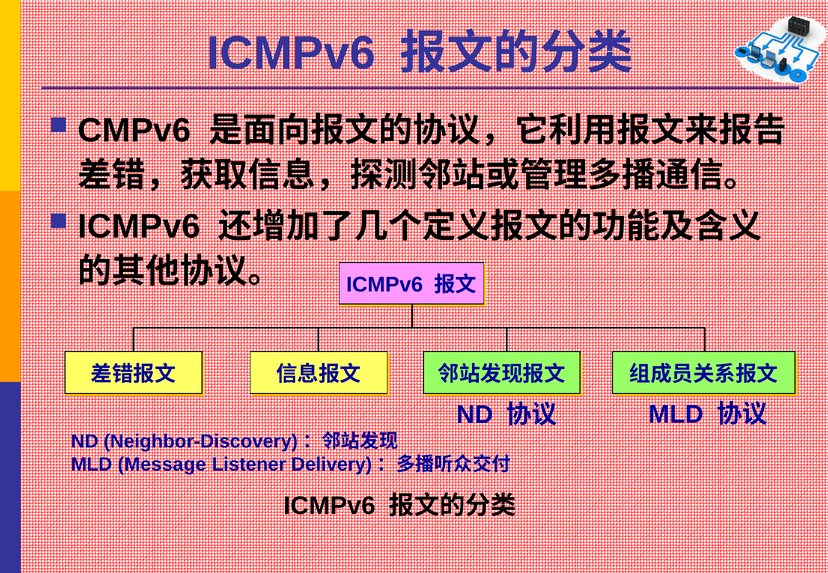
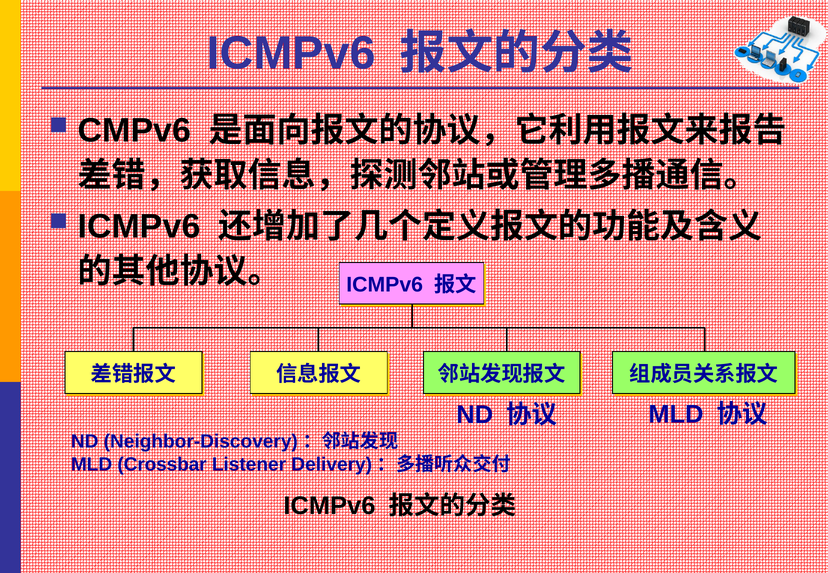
Message: Message -> Crossbar
